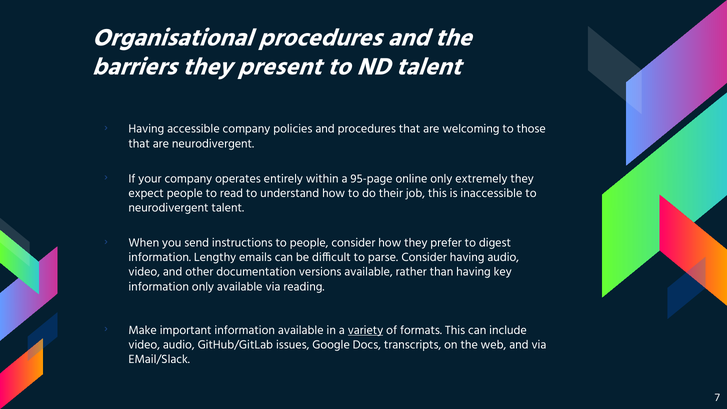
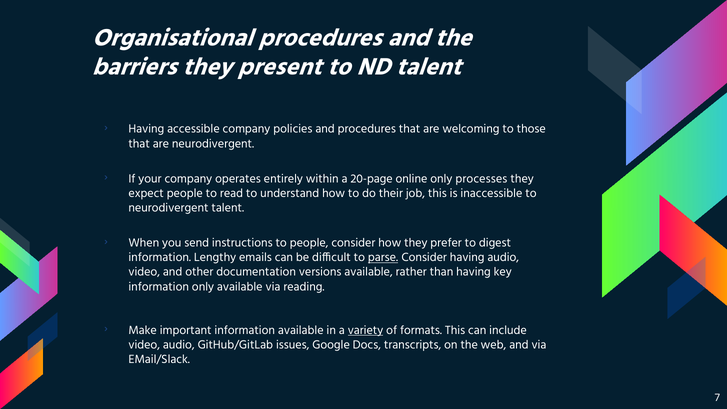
95-page: 95-page -> 20-page
extremely: extremely -> processes
parse underline: none -> present
